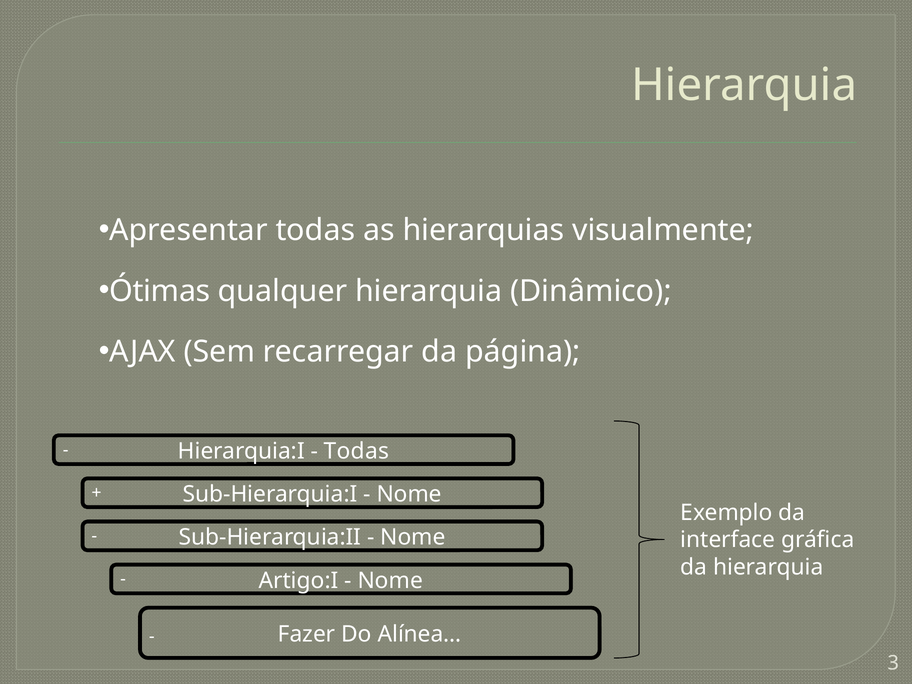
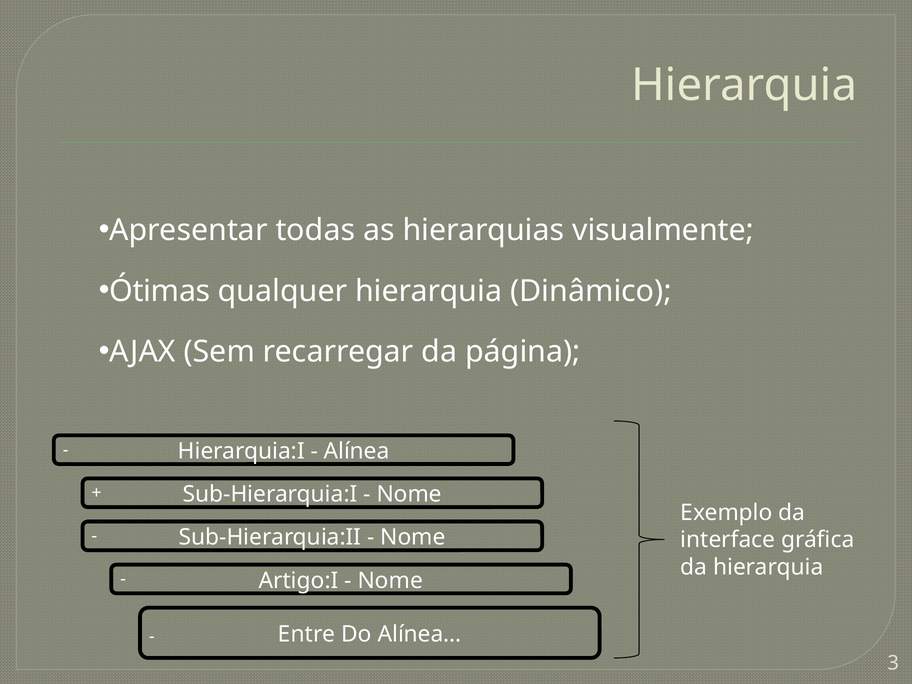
Todas at (356, 451): Todas -> Alínea
Fazer: Fazer -> Entre
